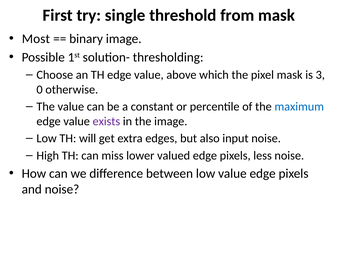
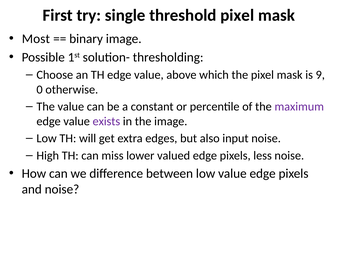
threshold from: from -> pixel
3: 3 -> 9
maximum colour: blue -> purple
